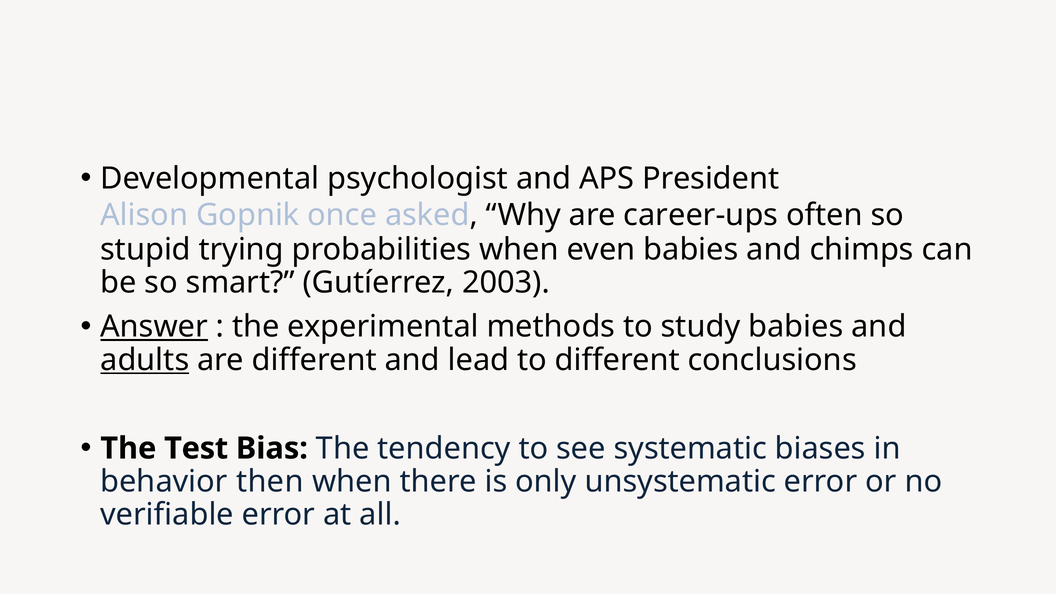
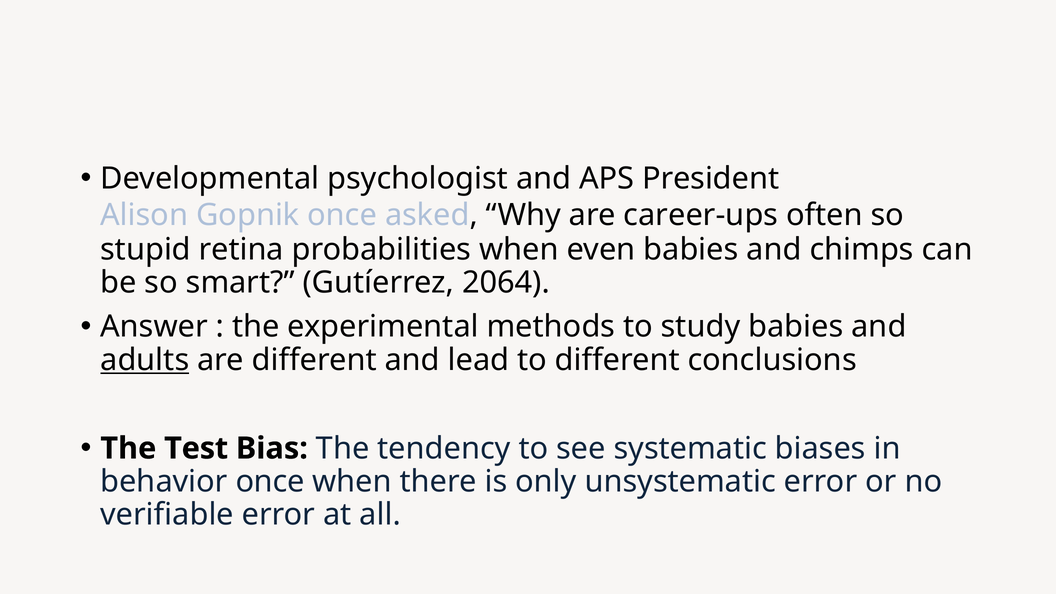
trying: trying -> retina
2003: 2003 -> 2064
Answer underline: present -> none
behavior then: then -> once
